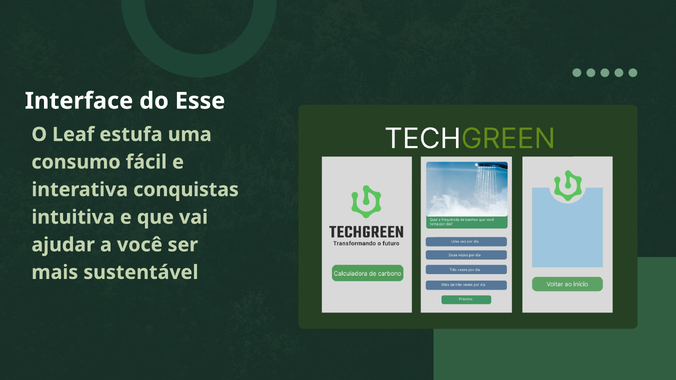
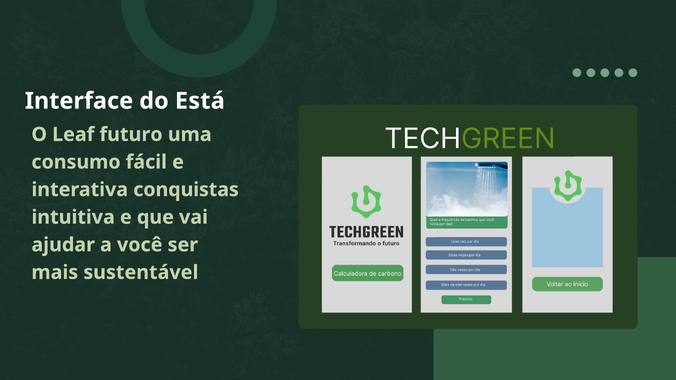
Esse: Esse -> Está
estufa: estufa -> futuro
